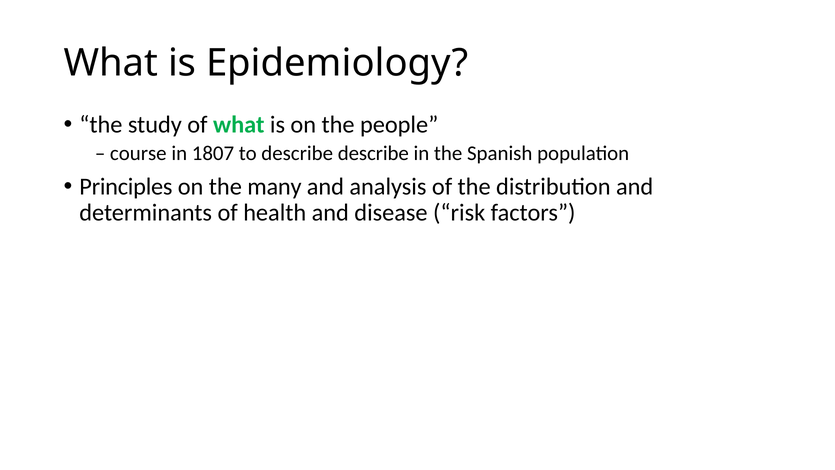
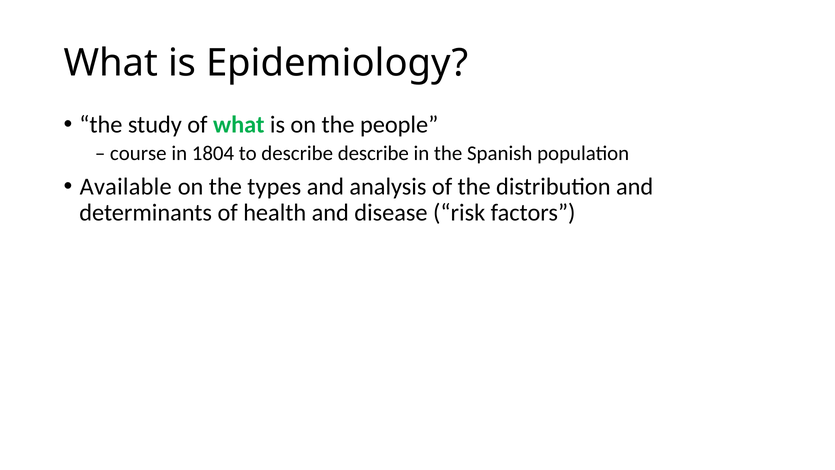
1807: 1807 -> 1804
Principles: Principles -> Available
many: many -> types
